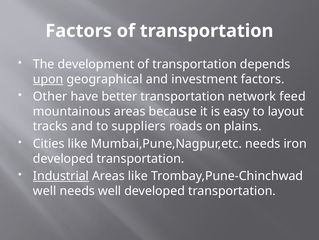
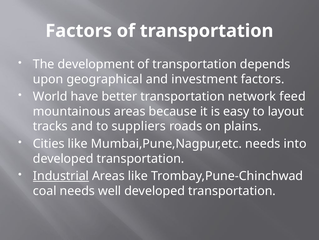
upon underline: present -> none
Other: Other -> World
iron: iron -> into
well at (45, 190): well -> coal
